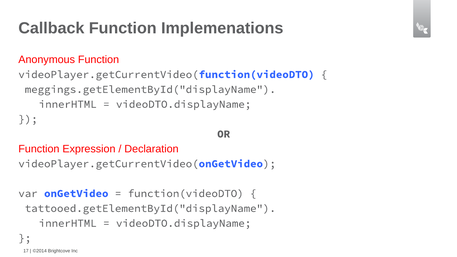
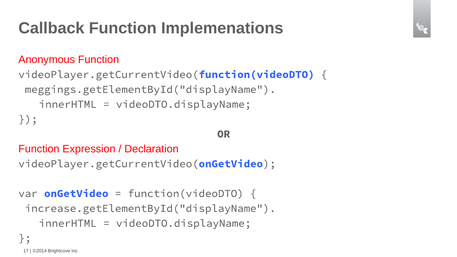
tattooed.getElementById("displayName: tattooed.getElementById("displayName -> increase.getElementById("displayName
